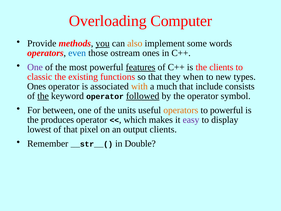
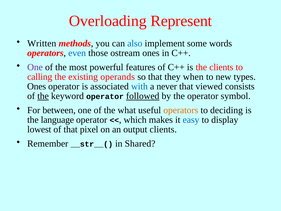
Computer: Computer -> Represent
Provide: Provide -> Written
you underline: present -> none
also colour: orange -> blue
features underline: present -> none
classic: classic -> calling
functions: functions -> operands
with colour: orange -> blue
much: much -> never
include: include -> viewed
units: units -> what
to powerful: powerful -> deciding
produces: produces -> language
easy colour: purple -> blue
Double: Double -> Shared
